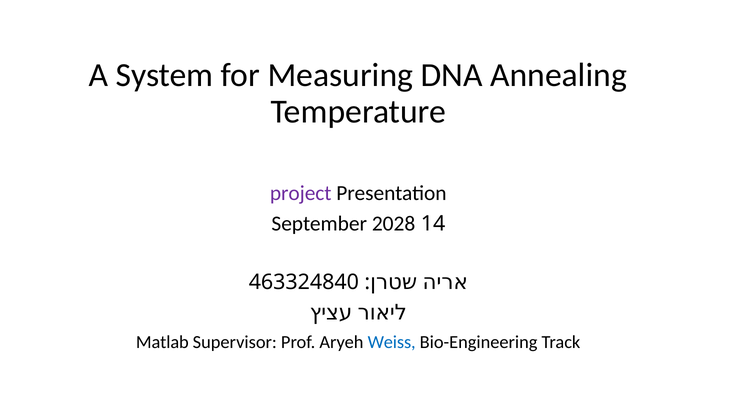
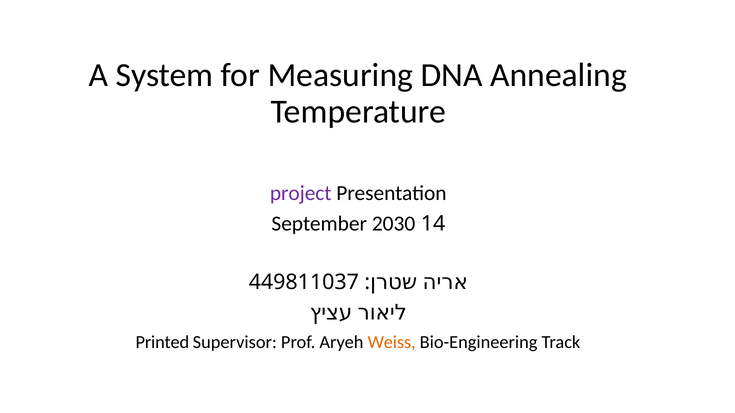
2028: 2028 -> 2030
463324840: 463324840 -> 449811037
Matlab: Matlab -> Printed
Weiss colour: blue -> orange
